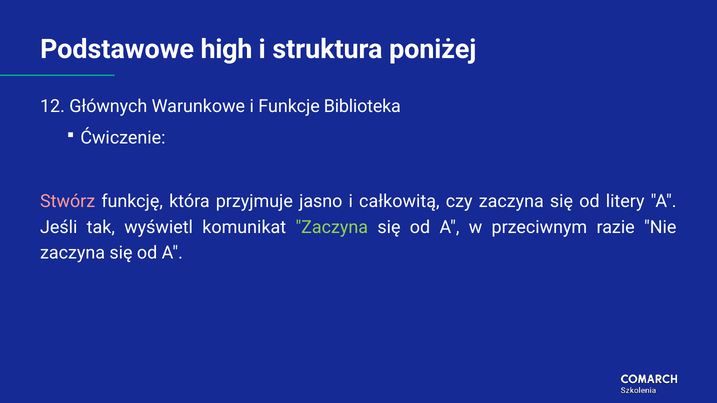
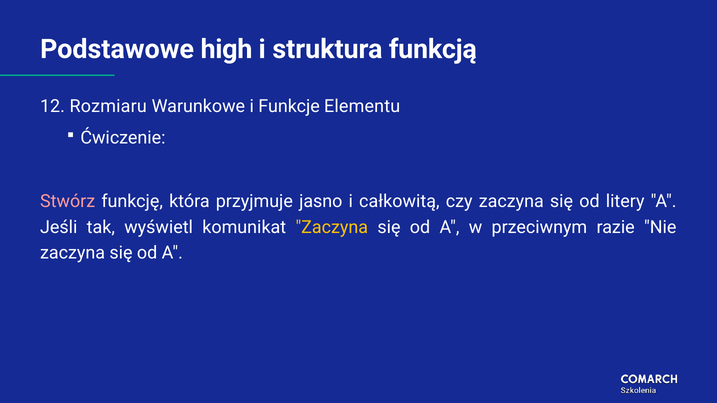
poniżej: poniżej -> funkcją
Głównych: Głównych -> Rozmiaru
Biblioteka: Biblioteka -> Elementu
Zaczyna at (332, 227) colour: light green -> yellow
